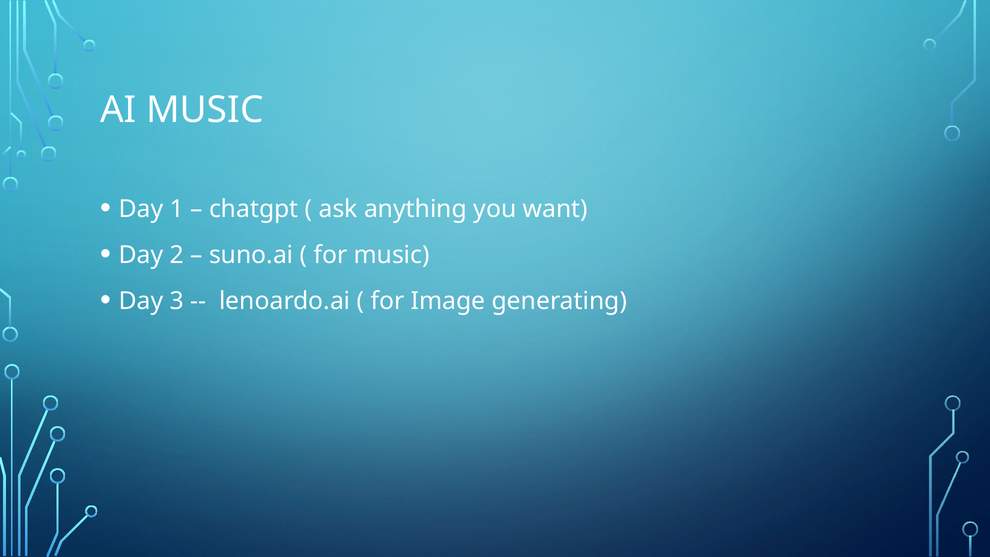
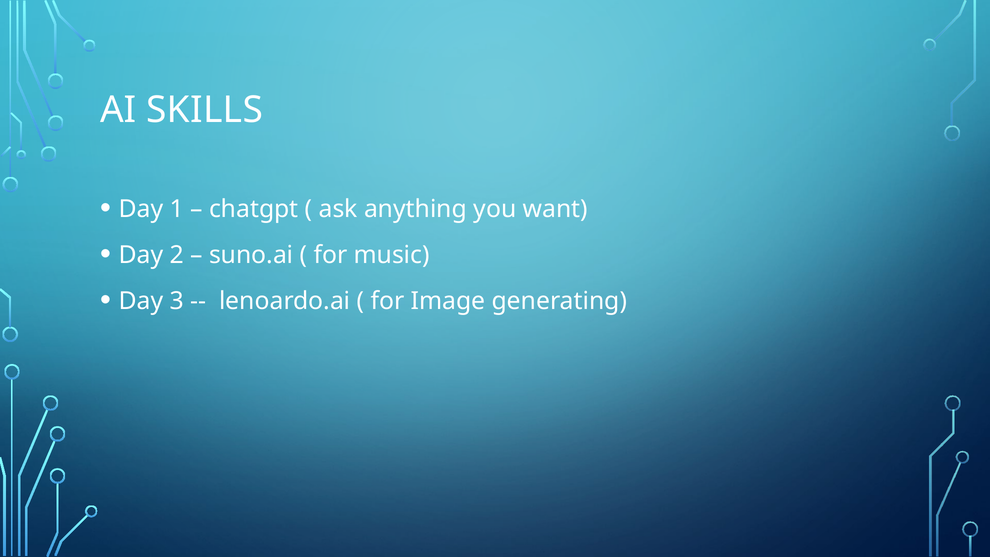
AI MUSIC: MUSIC -> SKILLS
